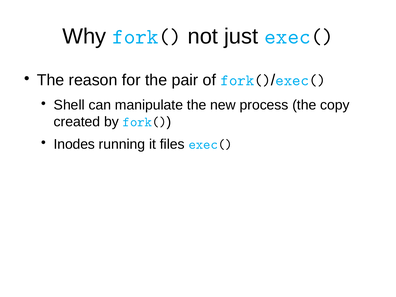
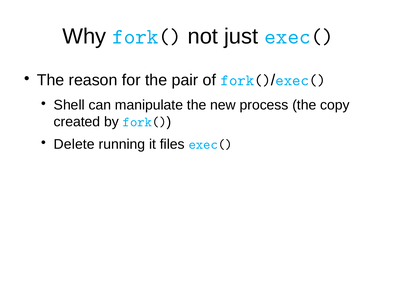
Inodes: Inodes -> Delete
